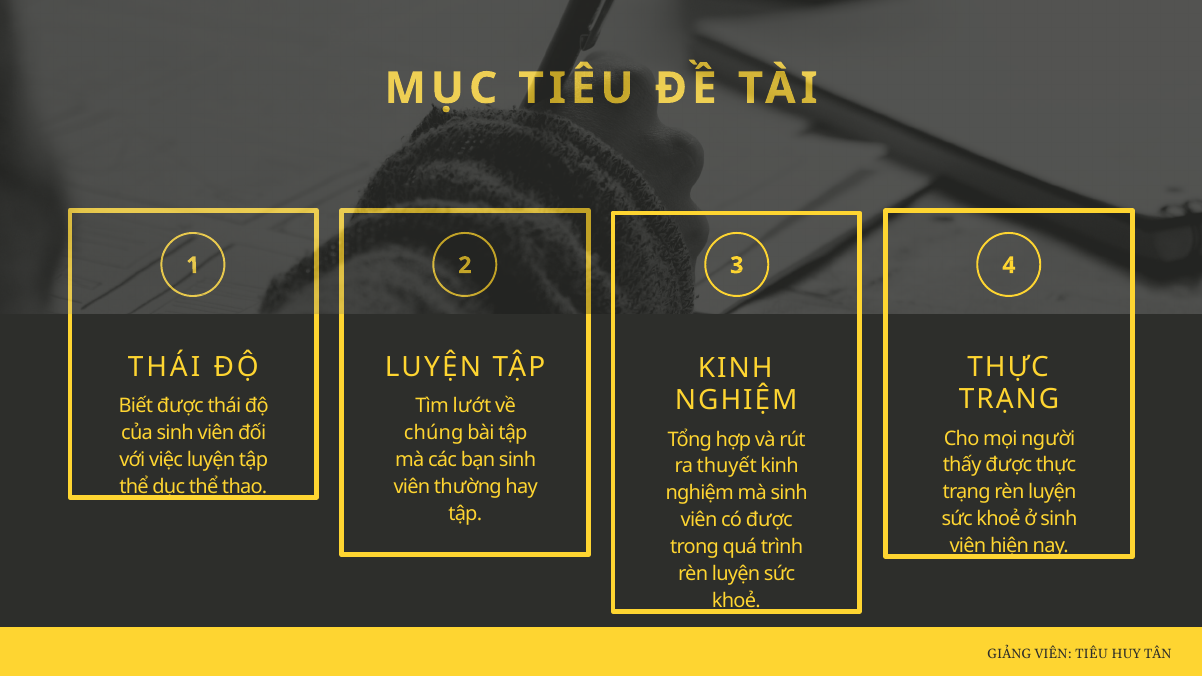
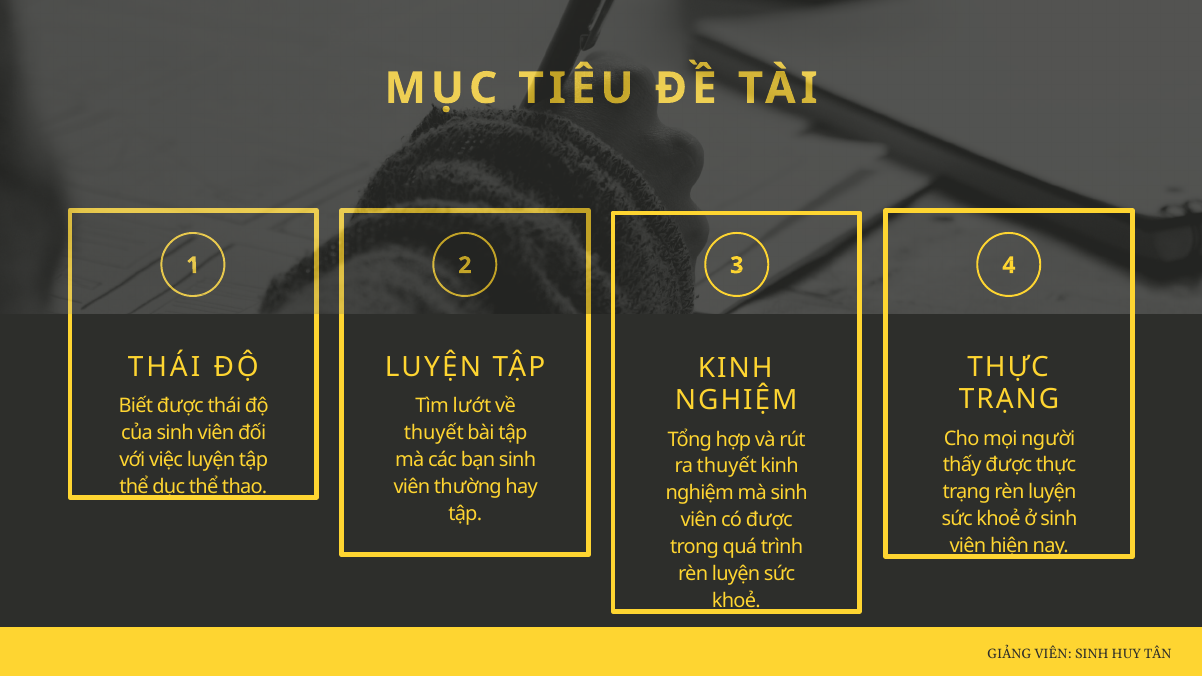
chúng at (434, 433): chúng -> thuyết
VIÊN TIÊU: TIÊU -> SINH
